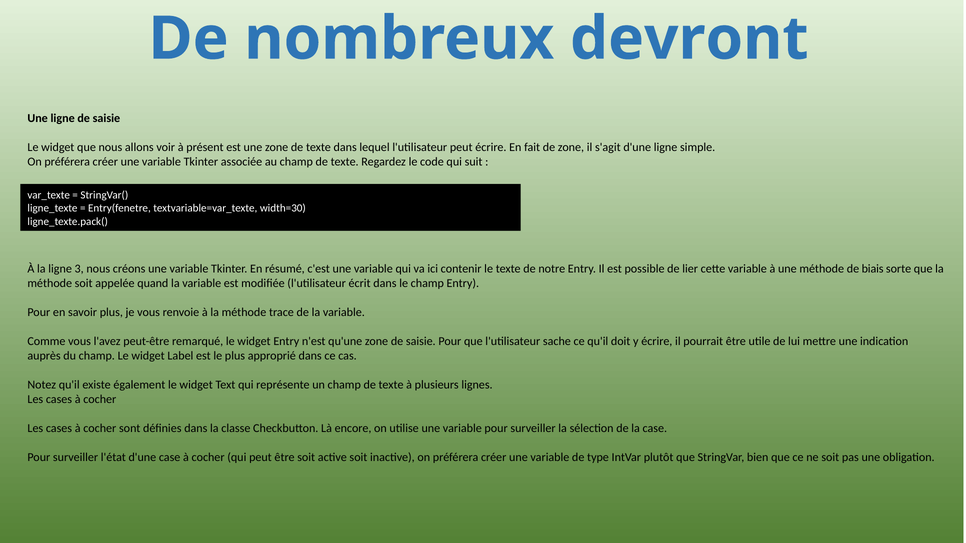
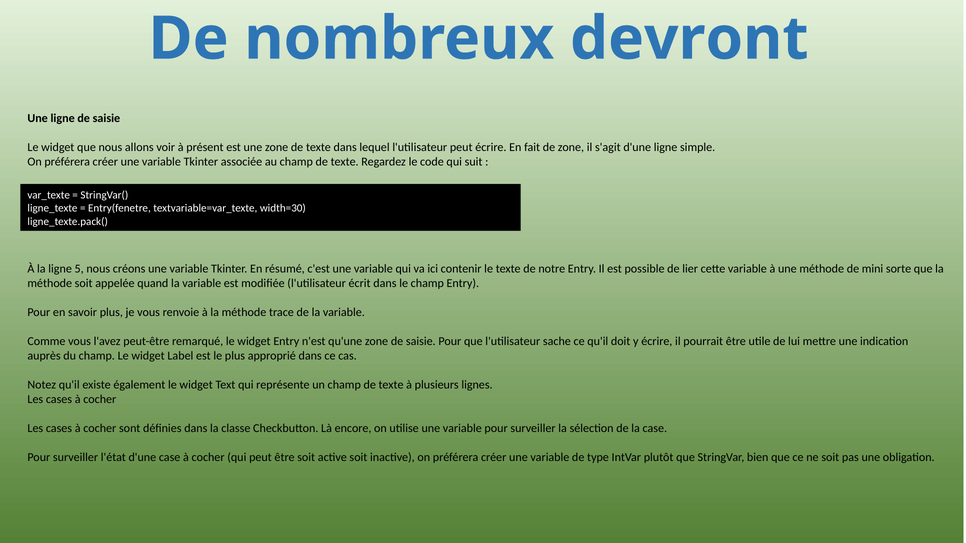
3: 3 -> 5
biais: biais -> mini
